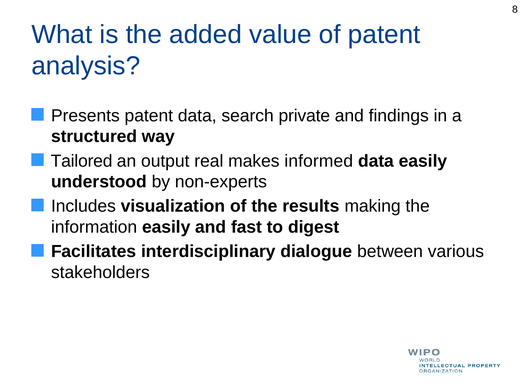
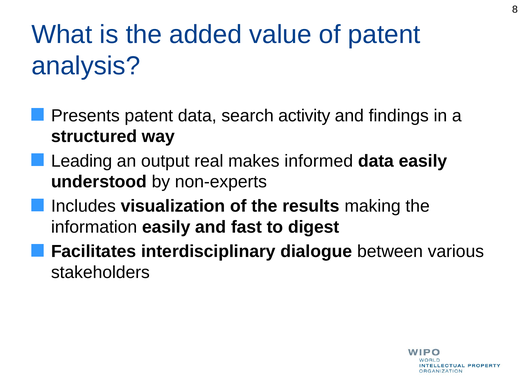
private: private -> activity
Tailored: Tailored -> Leading
